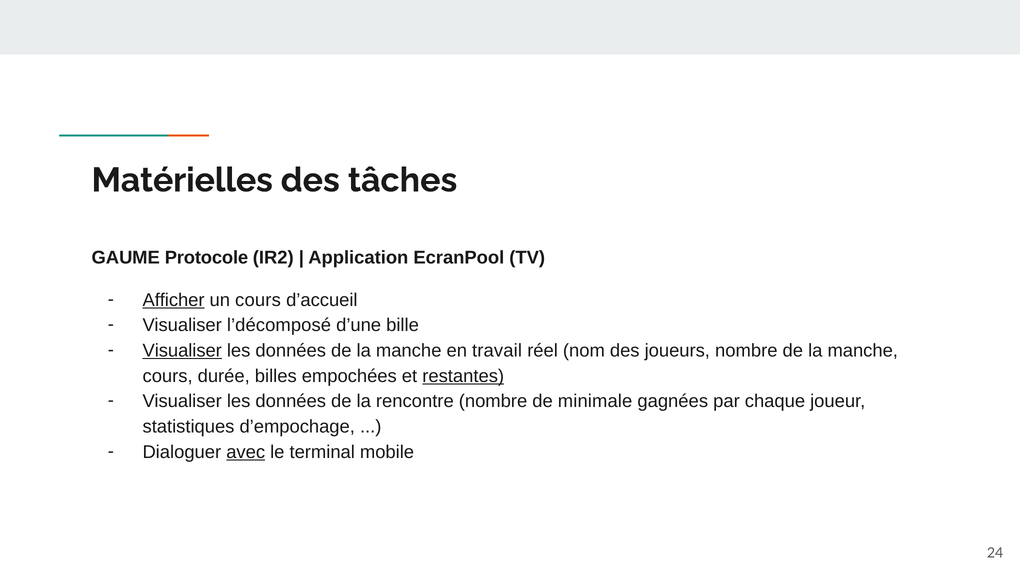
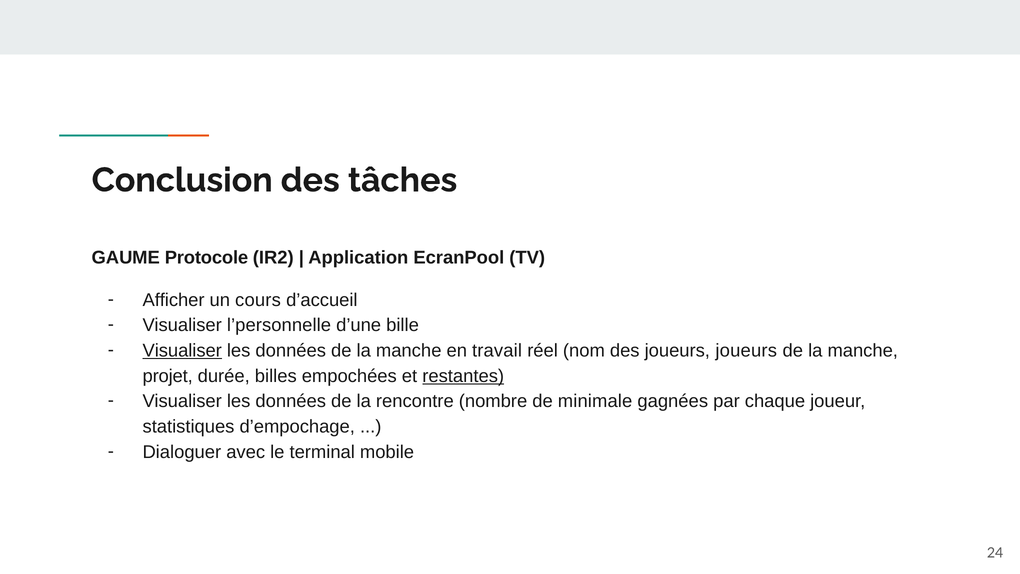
Matérielles: Matérielles -> Conclusion
Afficher underline: present -> none
l’décomposé: l’décomposé -> l’personnelle
joueurs nombre: nombre -> joueurs
cours at (168, 376): cours -> projet
avec underline: present -> none
